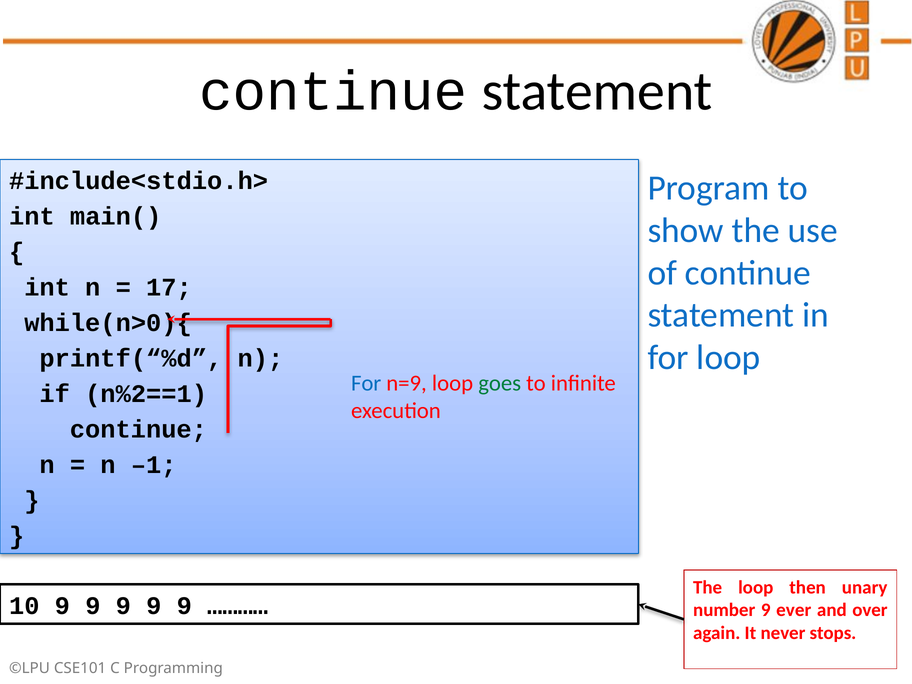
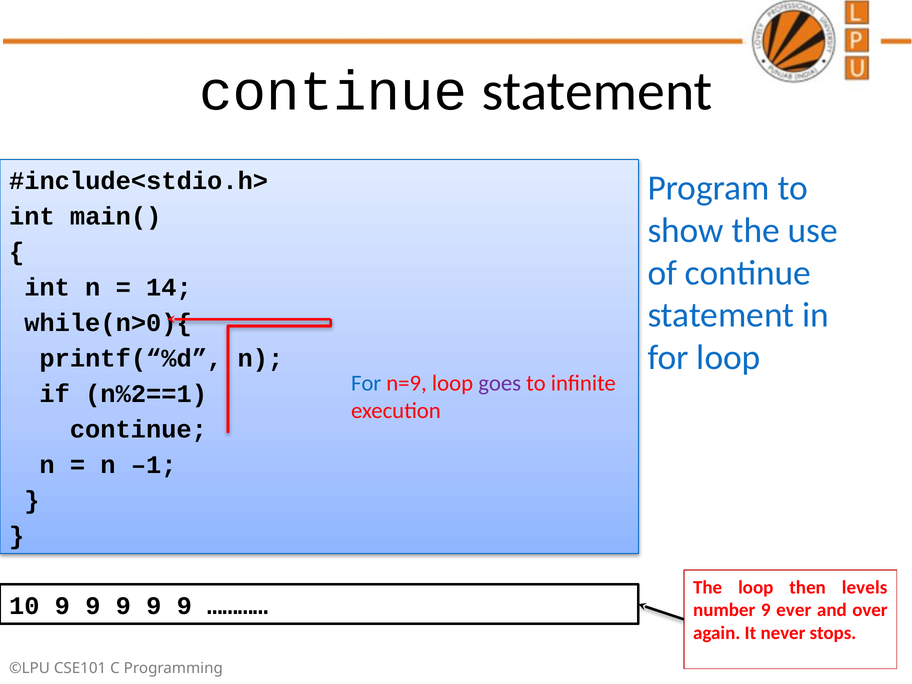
17: 17 -> 14
goes colour: green -> purple
unary: unary -> levels
